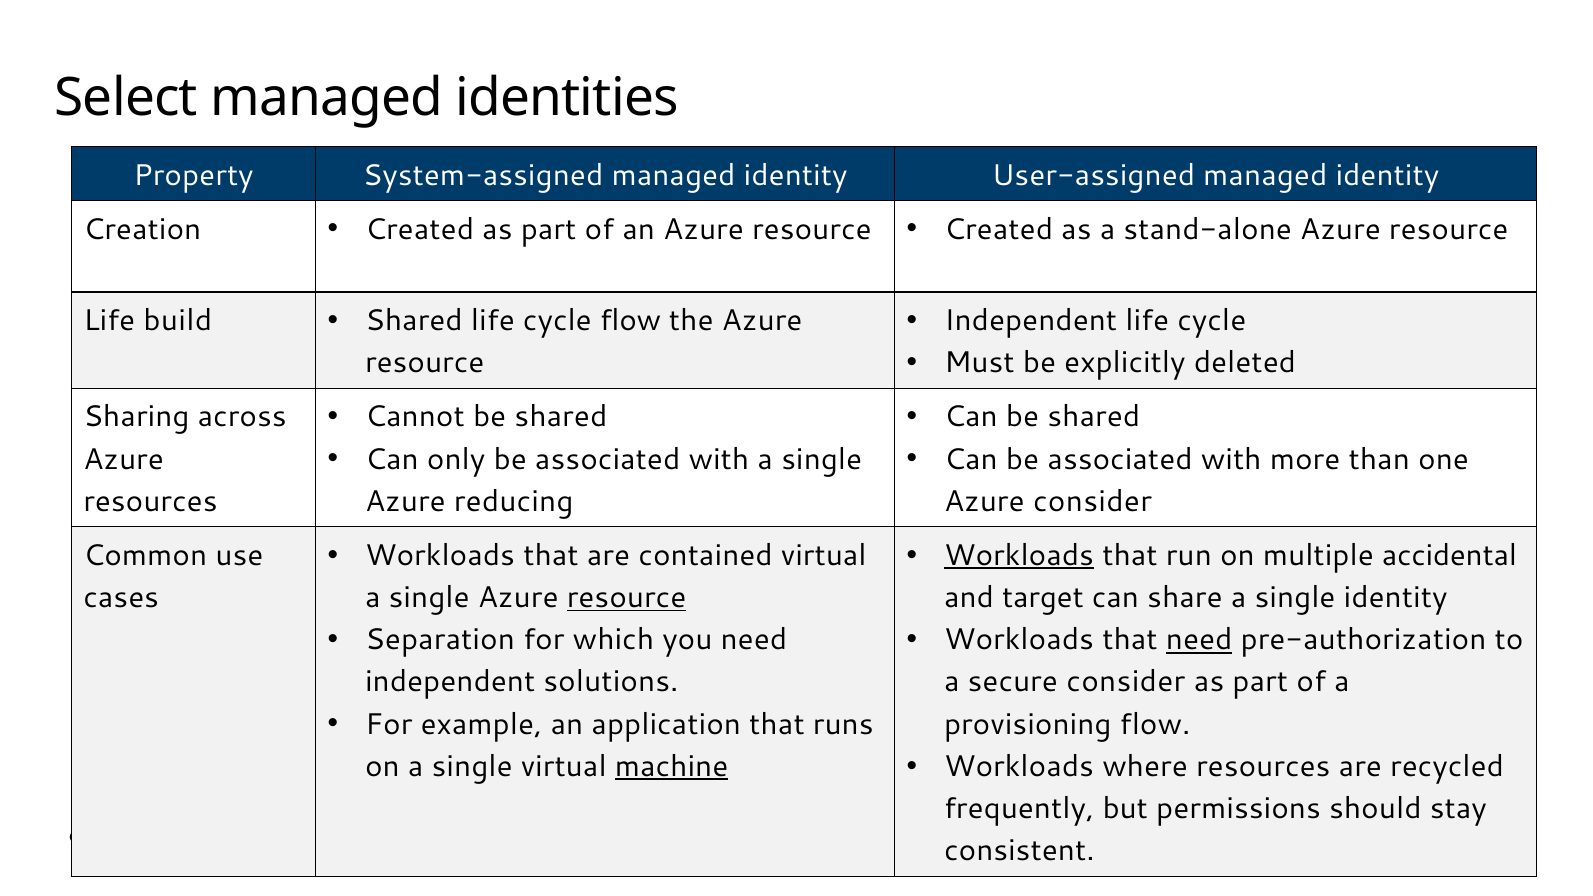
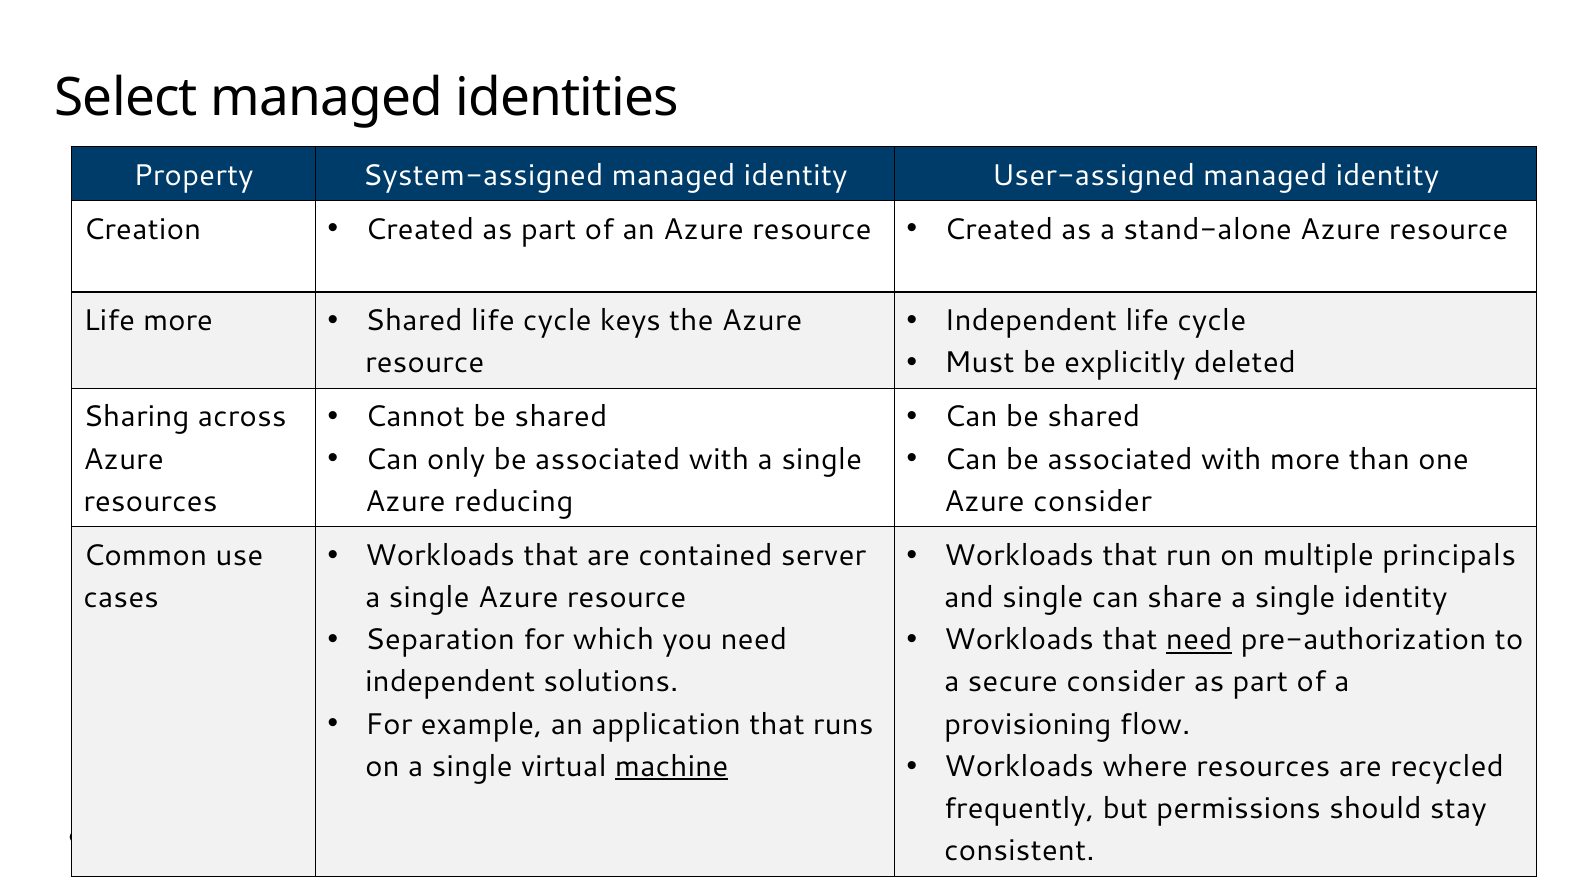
Life build: build -> more
cycle flow: flow -> keys
contained virtual: virtual -> server
Workloads at (1019, 556) underline: present -> none
accidental: accidental -> principals
resource at (627, 598) underline: present -> none
and target: target -> single
